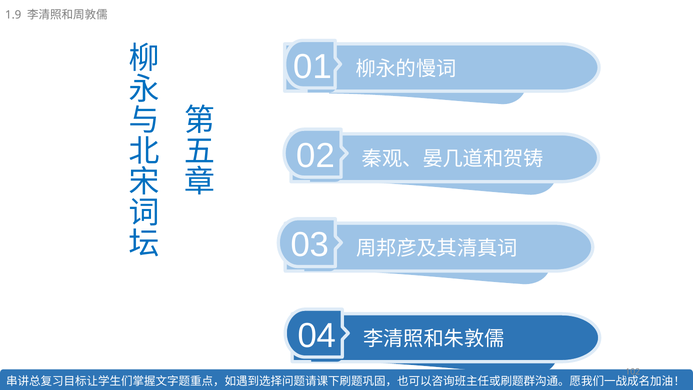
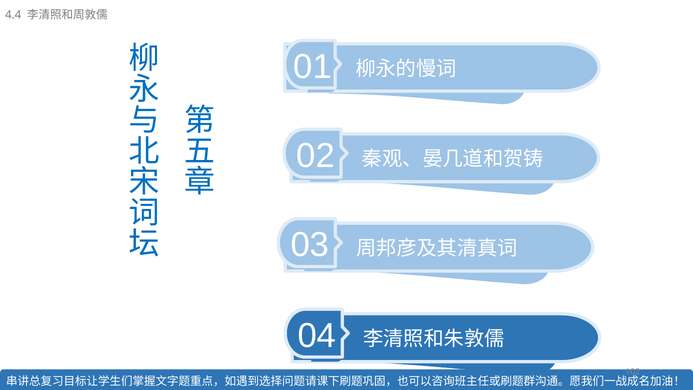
1.9: 1.9 -> 4.4
